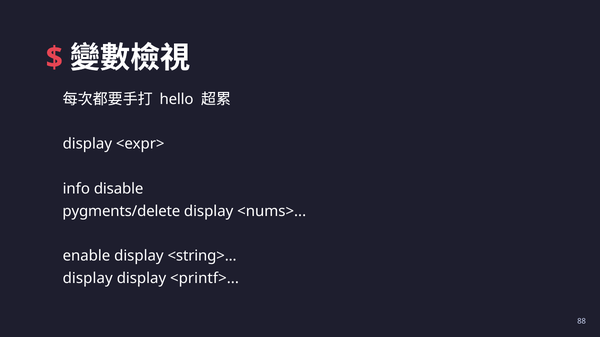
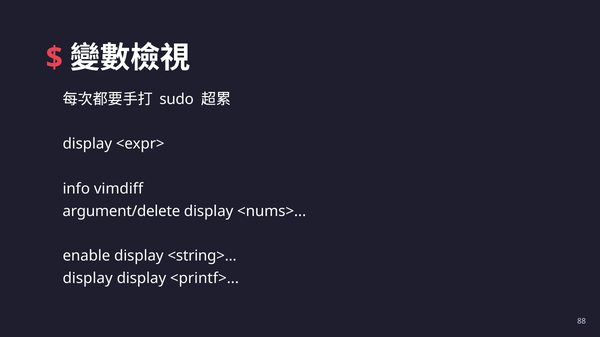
hello: hello -> sudo
disable: disable -> vimdiff
pygments/delete: pygments/delete -> argument/delete
